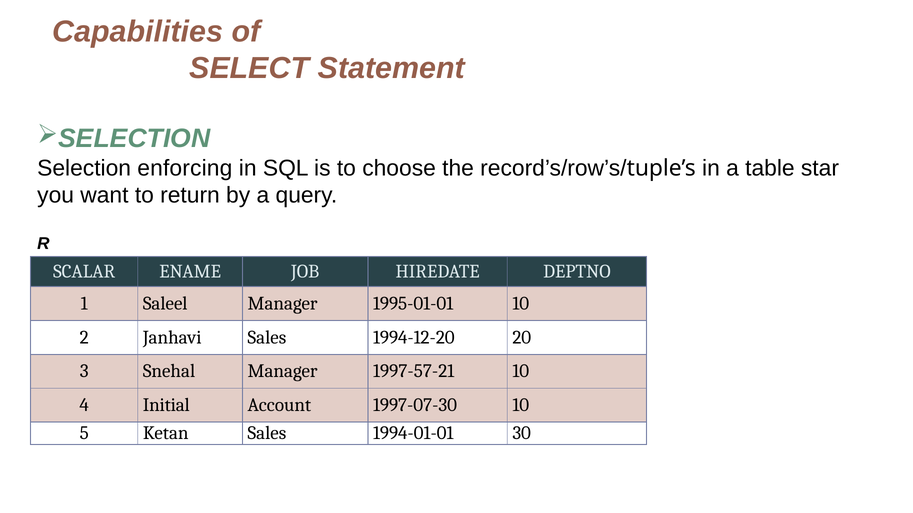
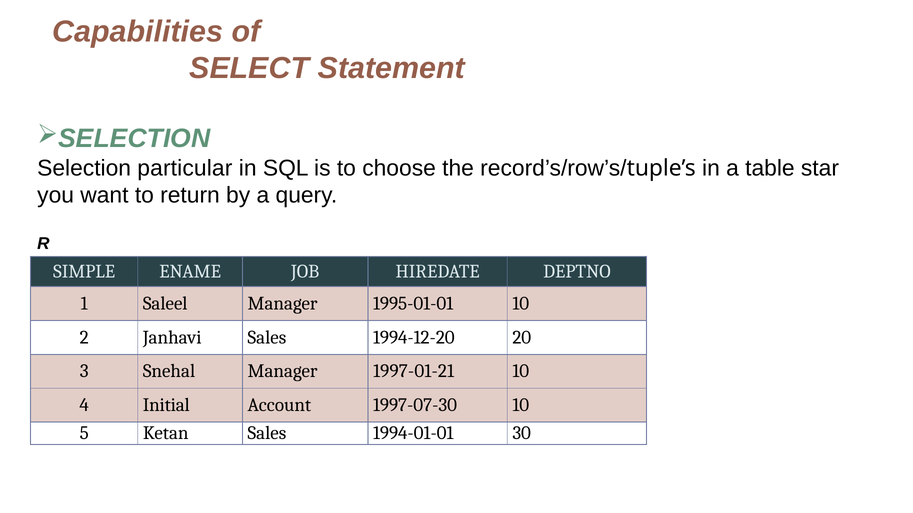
enforcing: enforcing -> particular
SCALAR: SCALAR -> SIMPLE
1997-57-21: 1997-57-21 -> 1997-01-21
